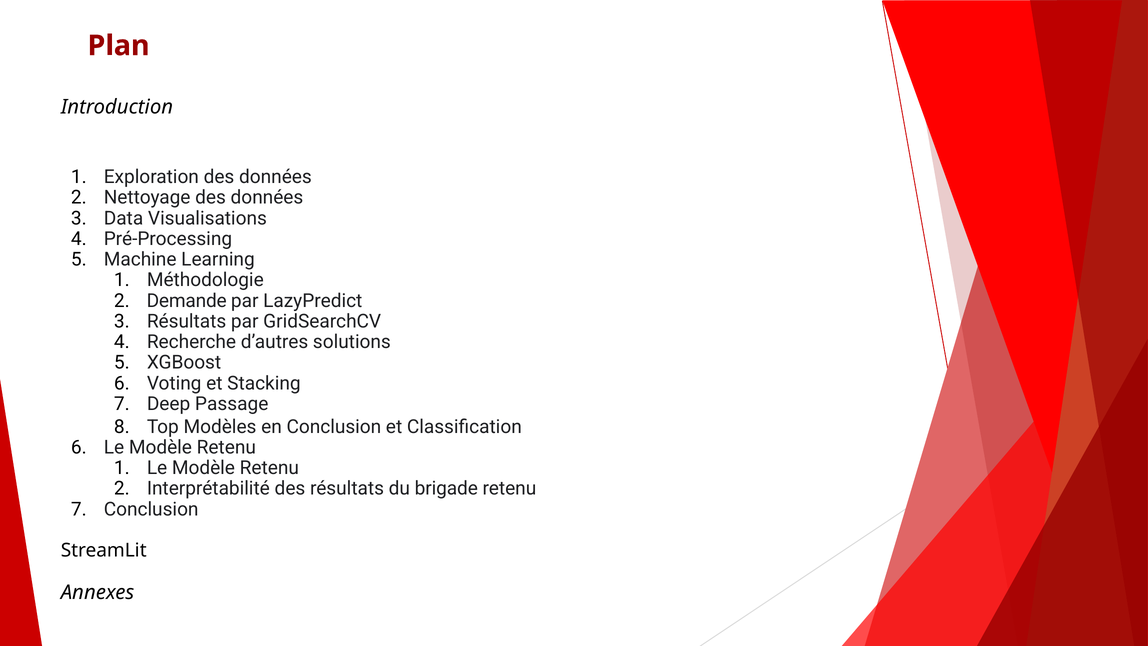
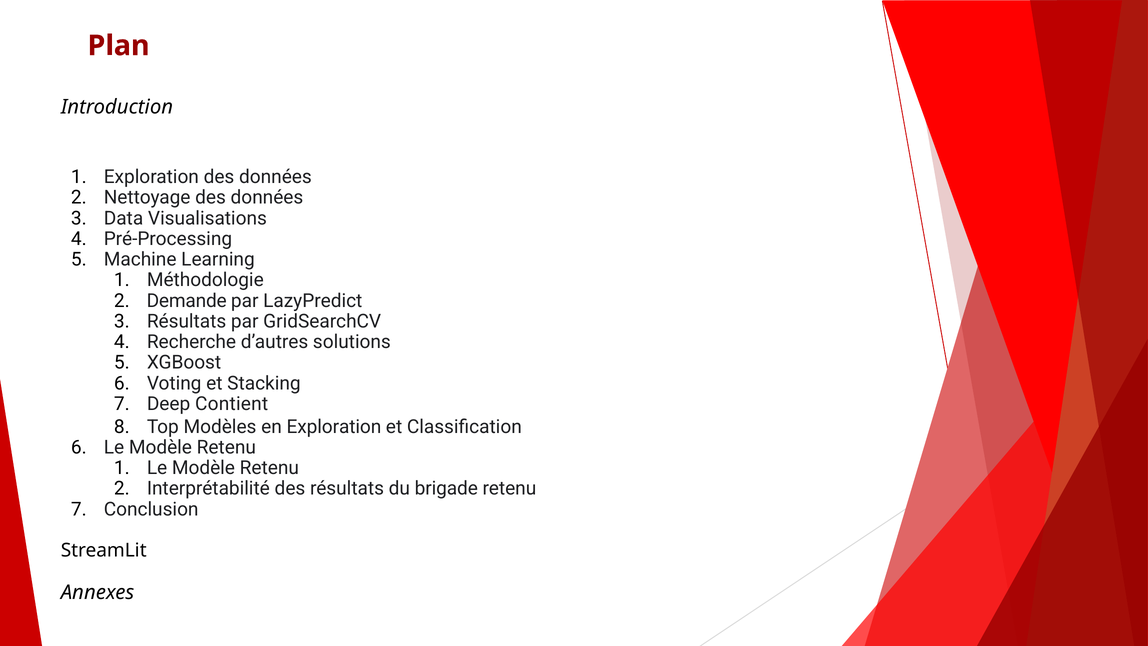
Passage: Passage -> Contient
en Conclusion: Conclusion -> Exploration
